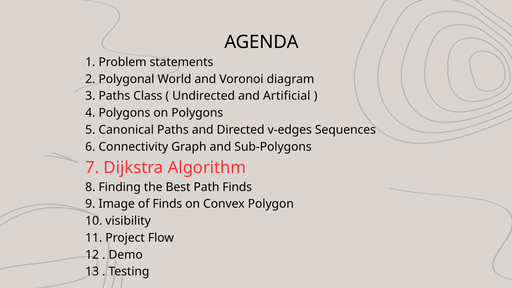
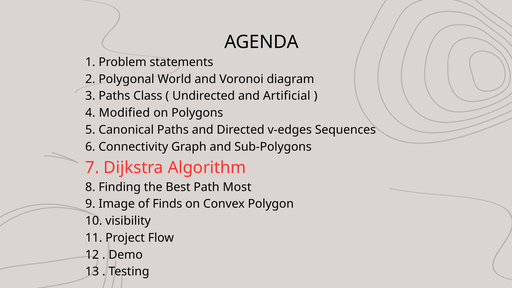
4 Polygons: Polygons -> Modified
Path Finds: Finds -> Most
